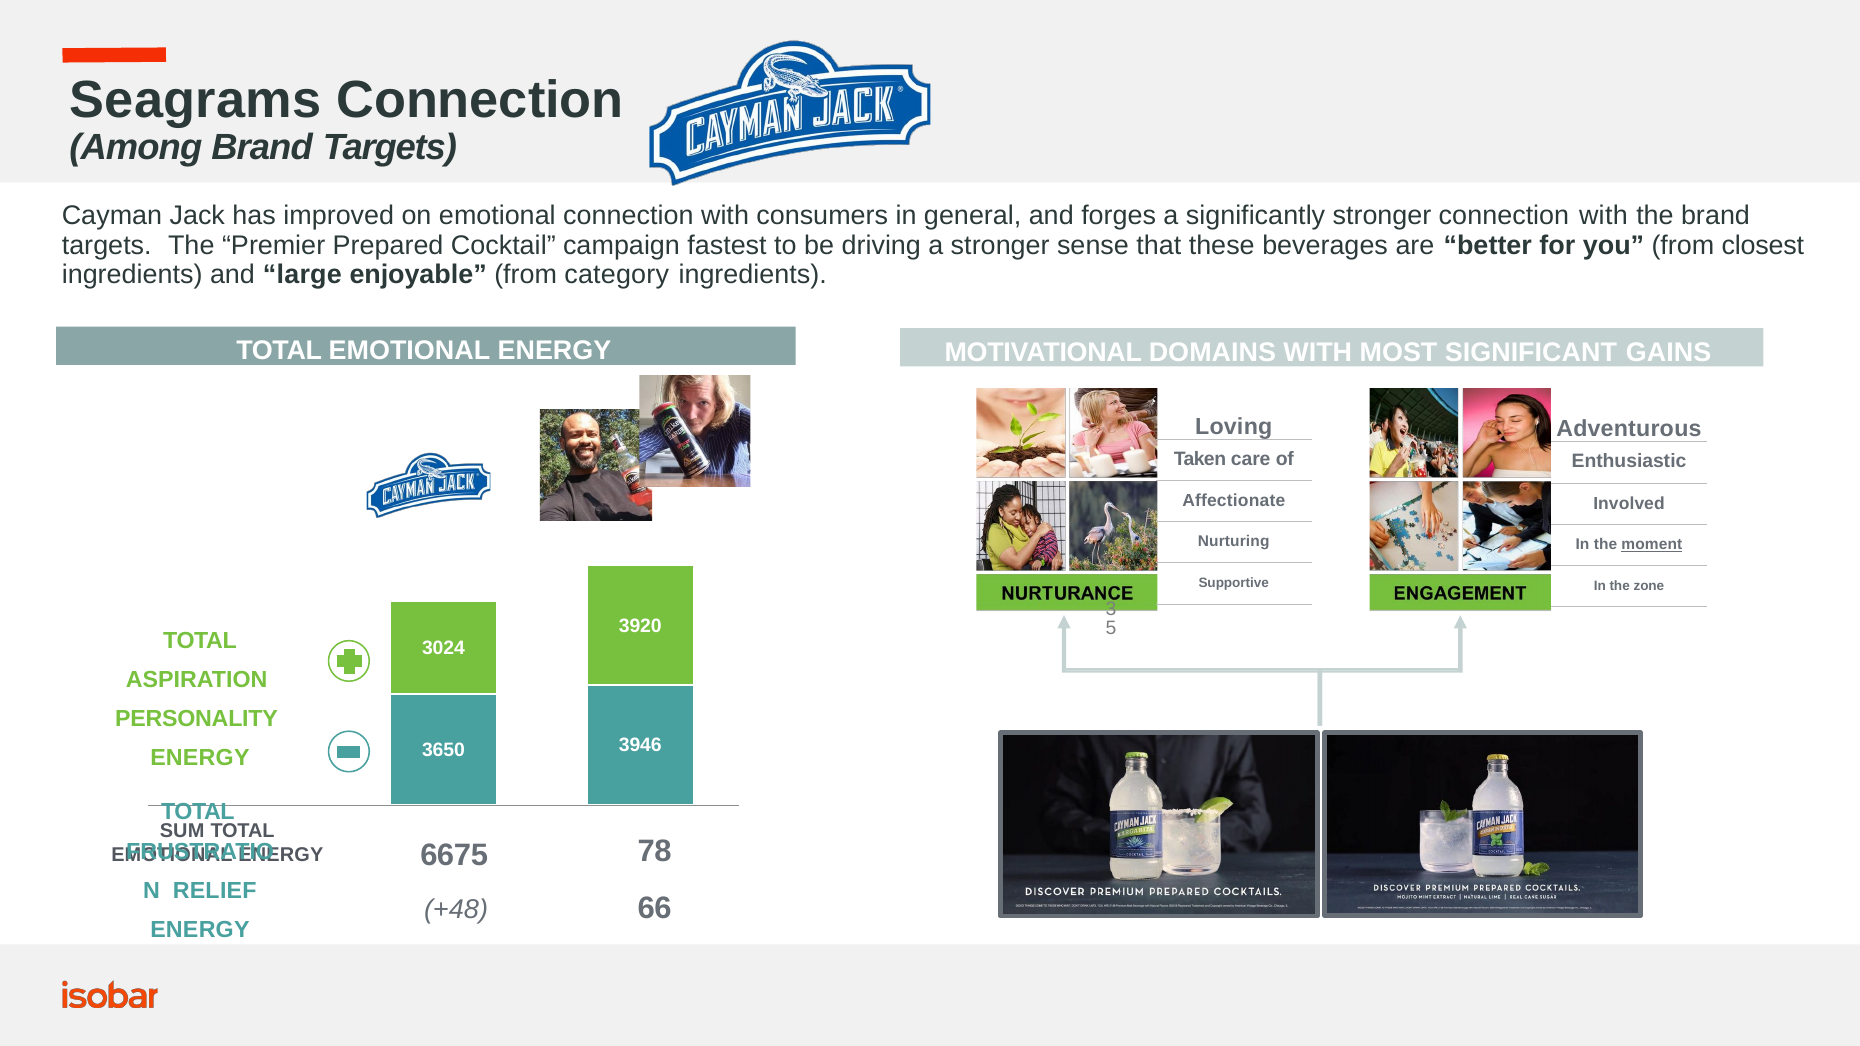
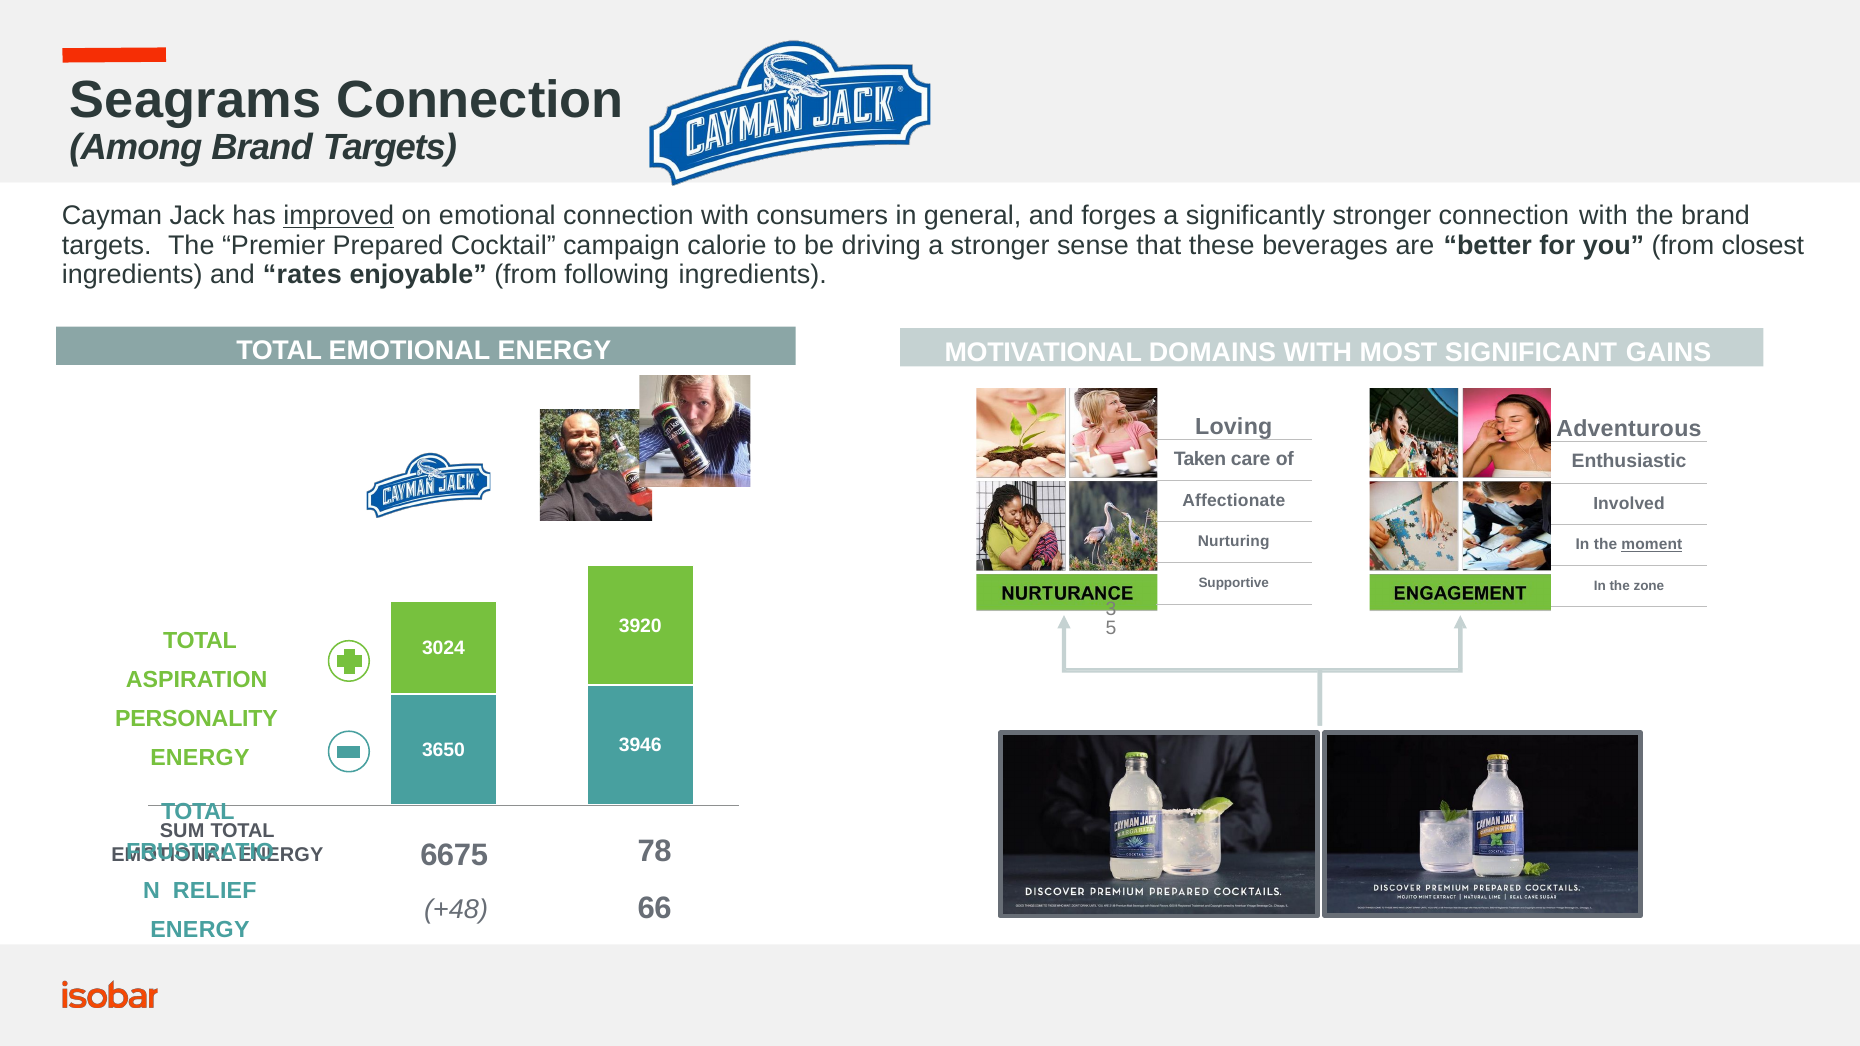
improved underline: none -> present
fastest: fastest -> calorie
large: large -> rates
category: category -> following
